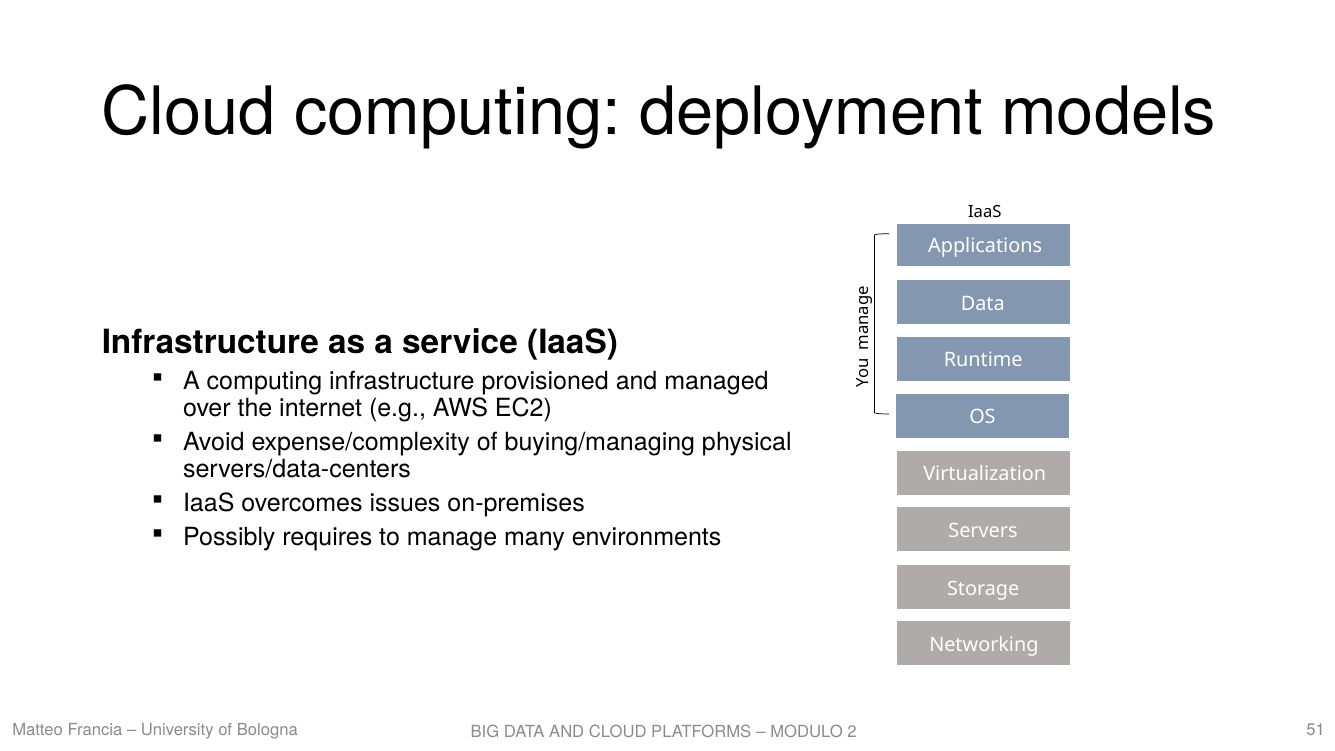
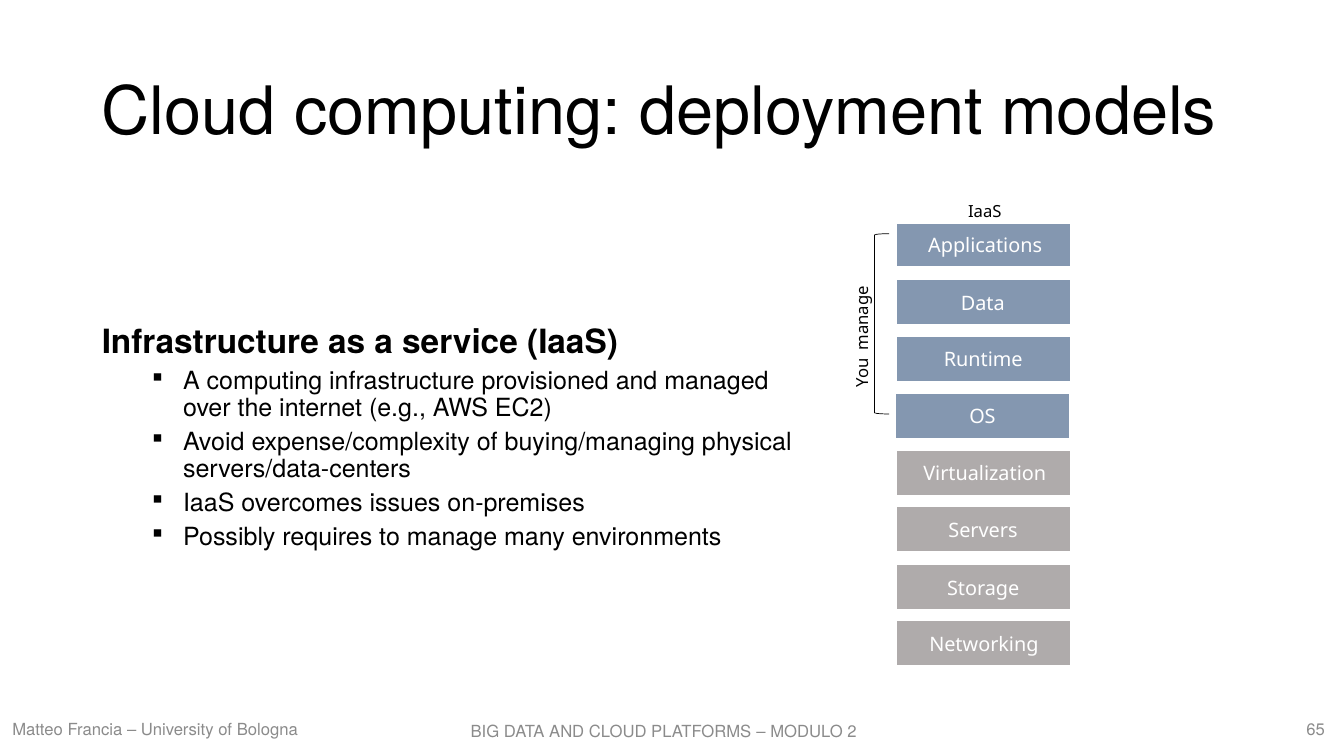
51: 51 -> 65
